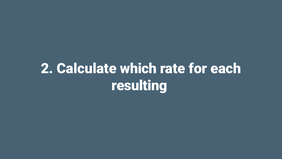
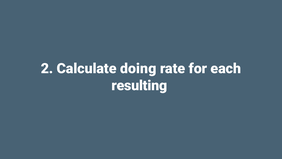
which: which -> doing
